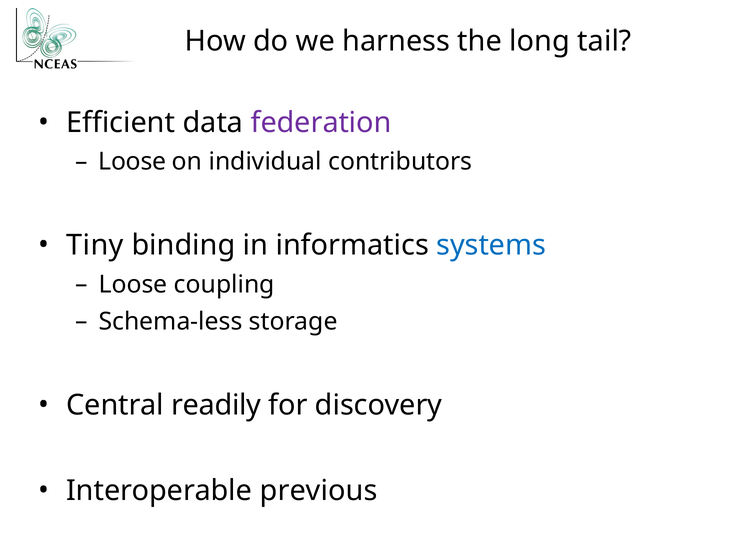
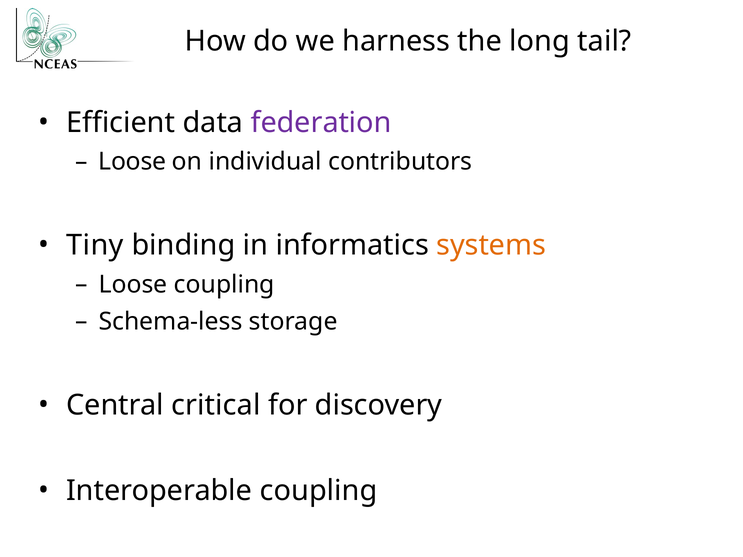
systems colour: blue -> orange
readily: readily -> critical
Interoperable previous: previous -> coupling
